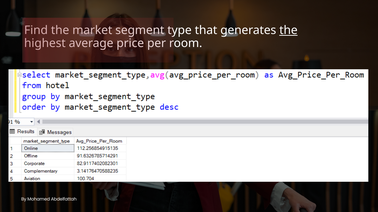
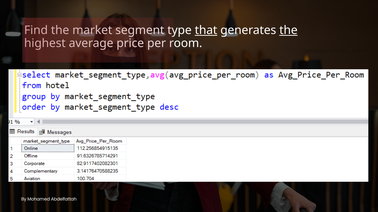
that underline: none -> present
